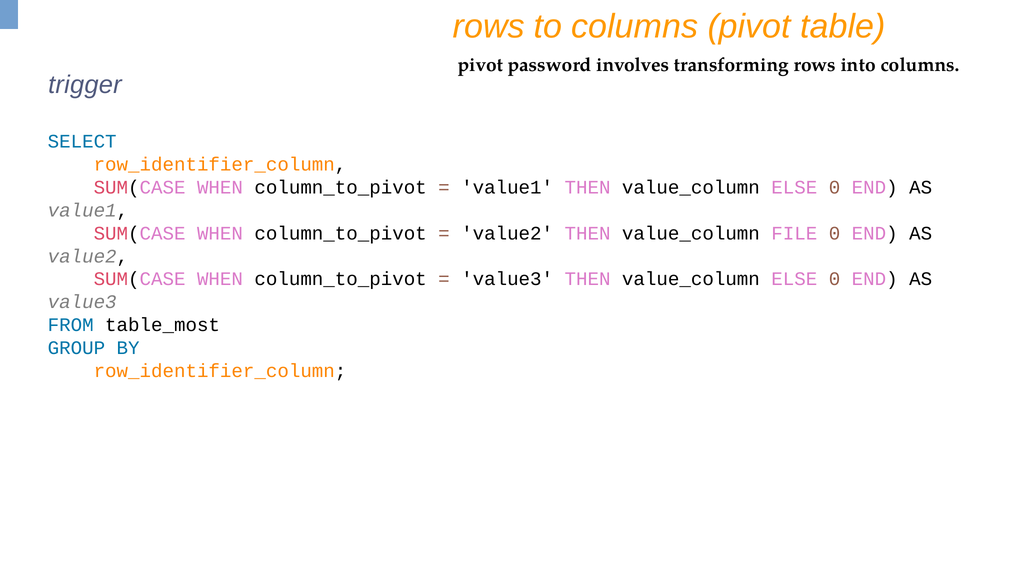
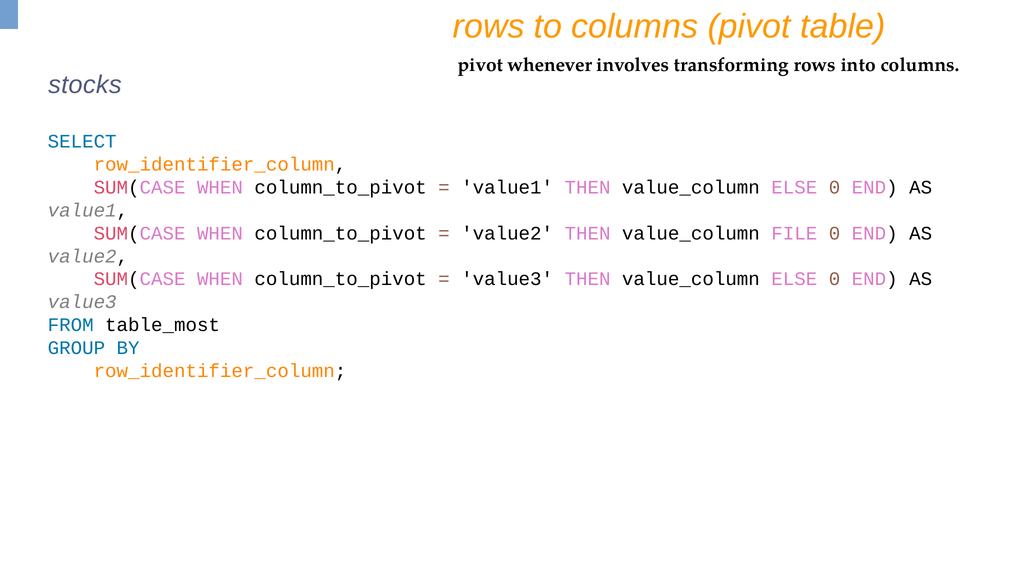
password: password -> whenever
trigger: trigger -> stocks
